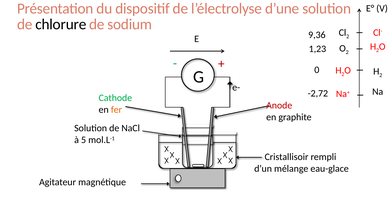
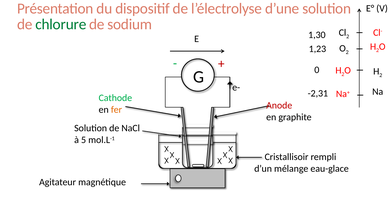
chlorure colour: black -> green
9,36: 9,36 -> 1,30
-2,72: -2,72 -> -2,31
